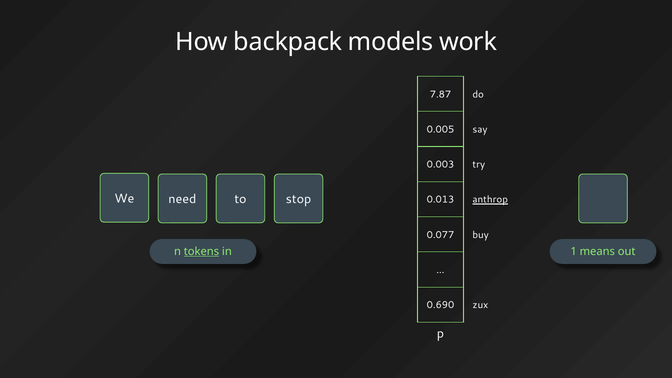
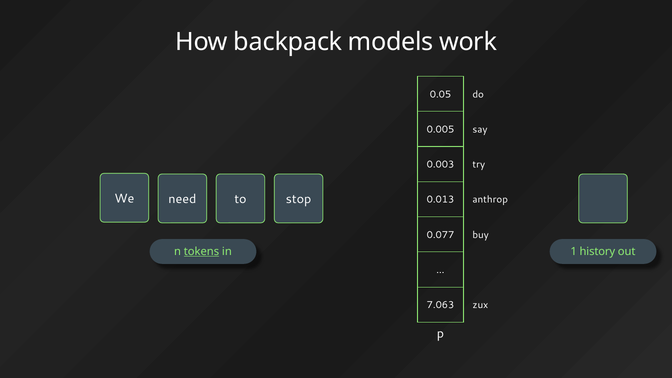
7.87: 7.87 -> 0.05
anthrop underline: present -> none
means: means -> history
0.690: 0.690 -> 7.063
